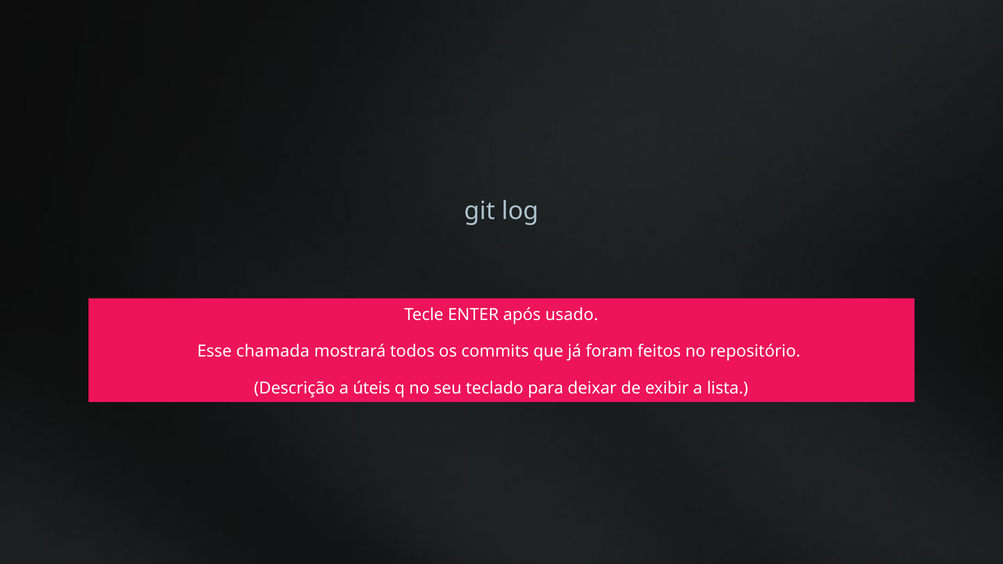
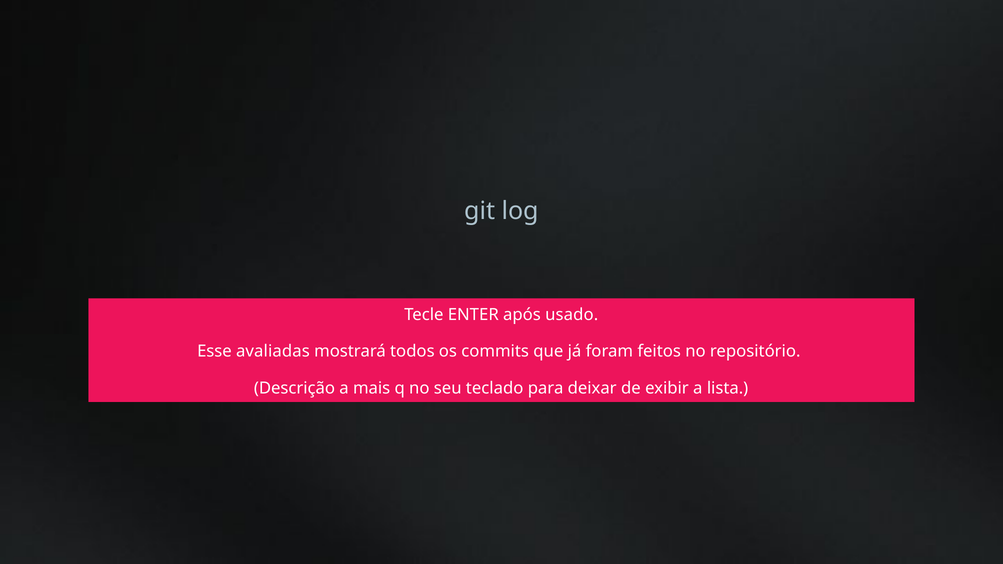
chamada: chamada -> avaliadas
úteis: úteis -> mais
